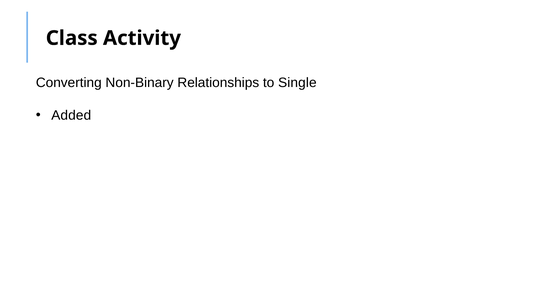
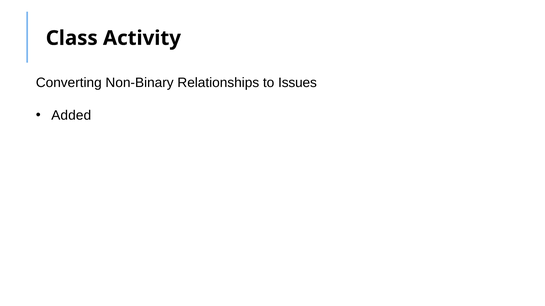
Single: Single -> Issues
